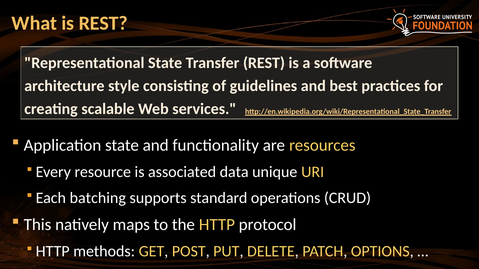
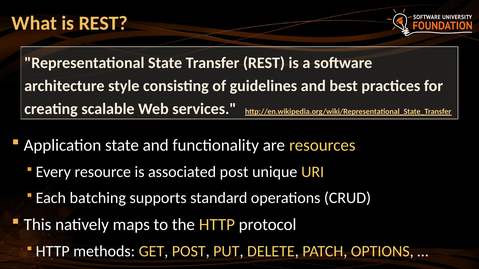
associated data: data -> post
